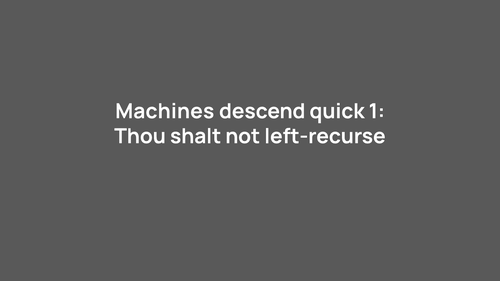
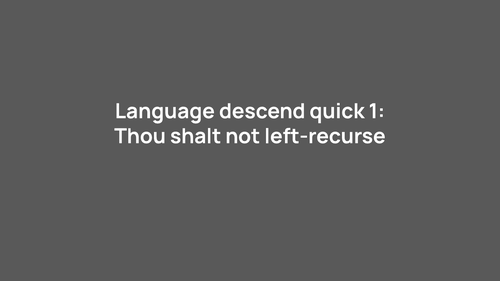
Machines: Machines -> Language
